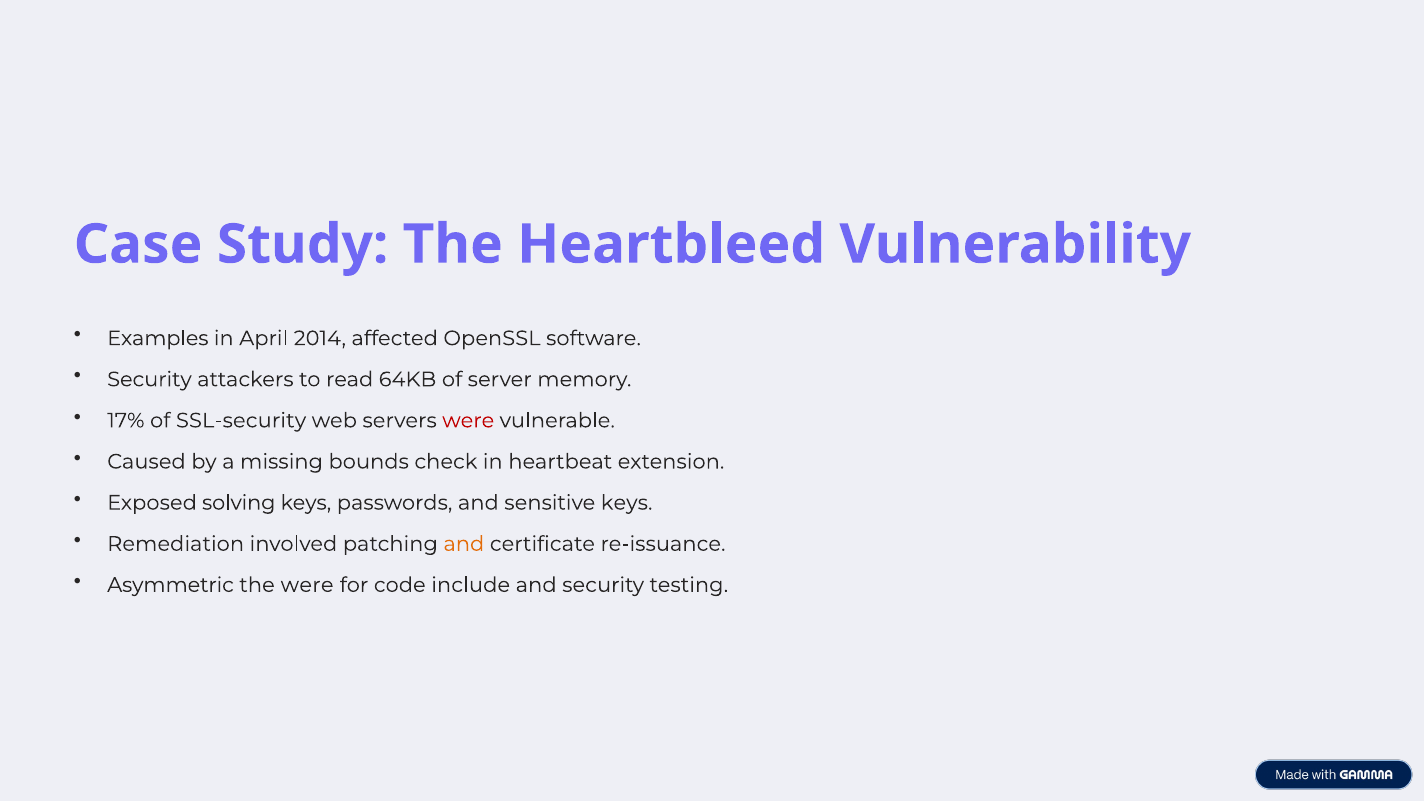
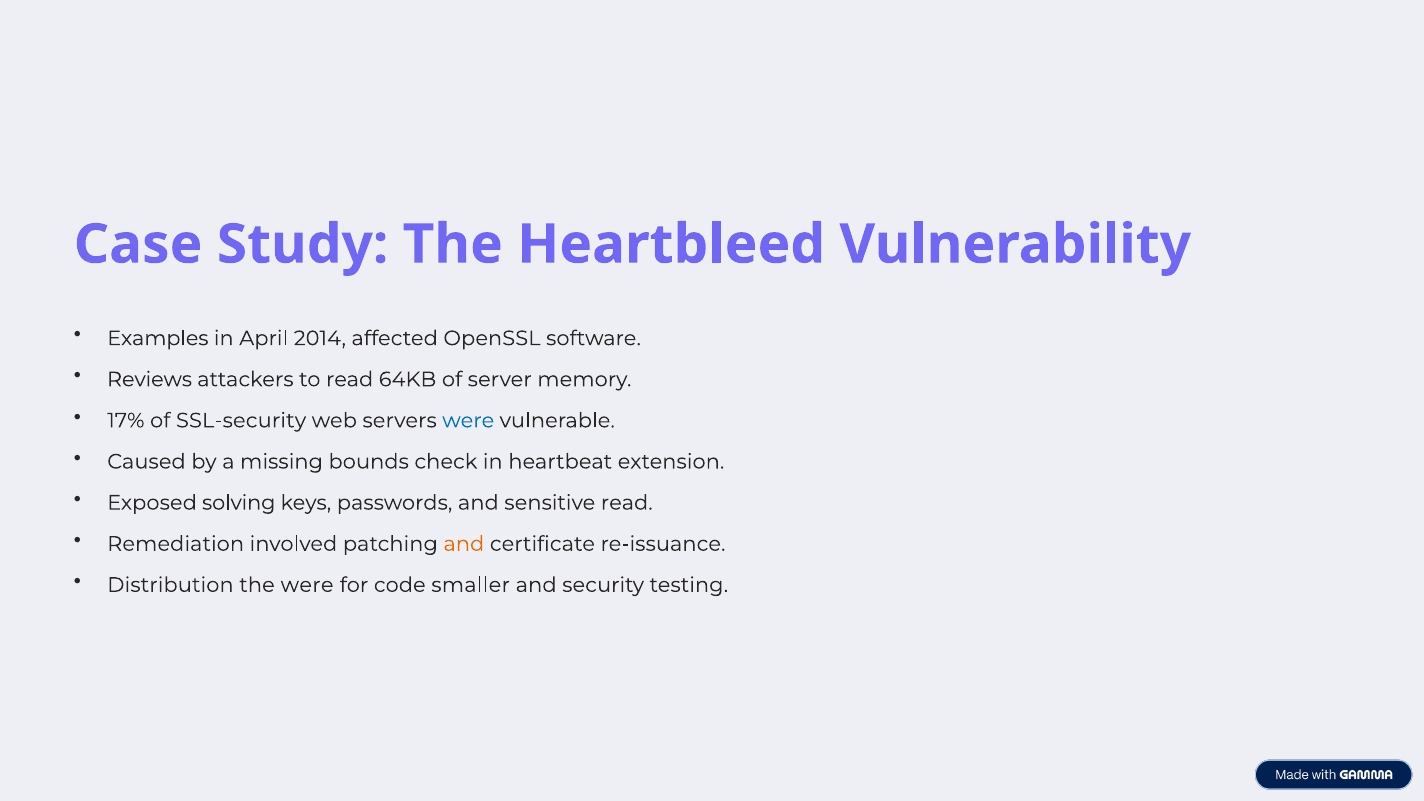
Security at (149, 379): Security -> Reviews
were at (468, 421) colour: red -> blue
sensitive keys: keys -> read
Asymmetric: Asymmetric -> Distribution
include: include -> smaller
